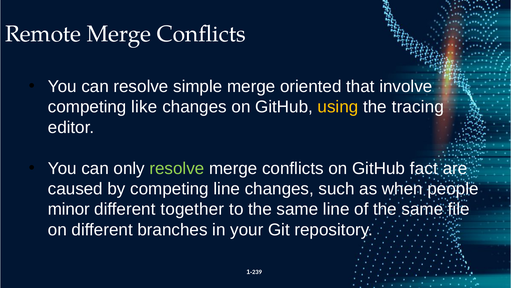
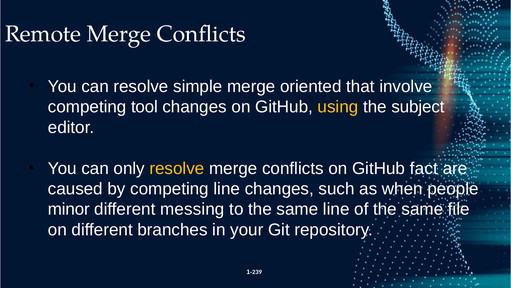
like: like -> tool
tracing: tracing -> subject
resolve at (177, 168) colour: light green -> yellow
together: together -> messing
